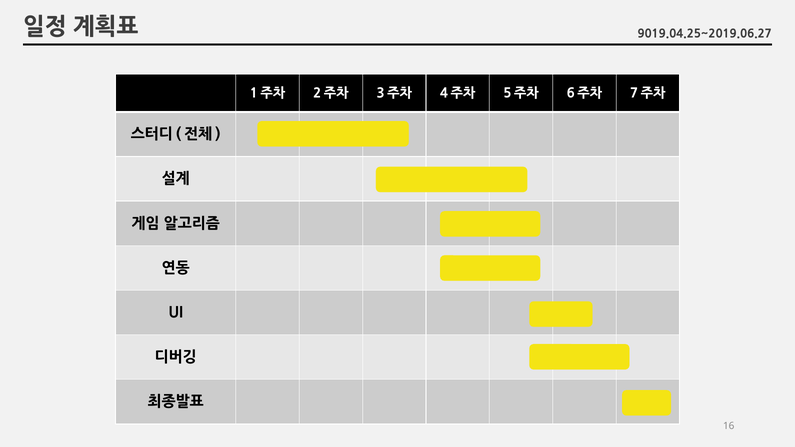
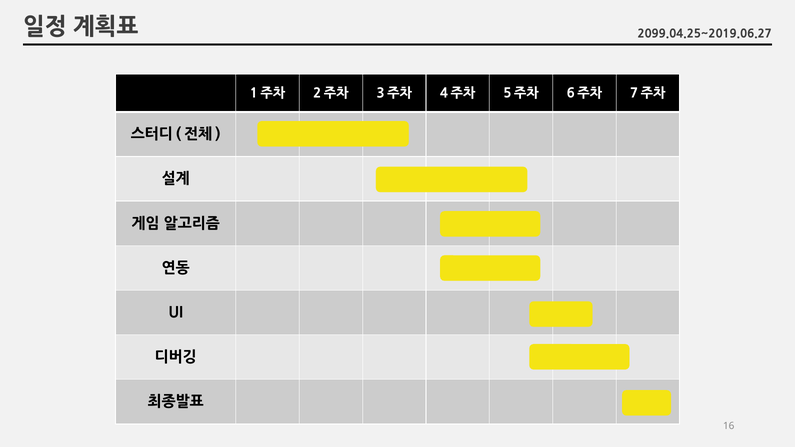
9019.04.25~2019.06.27: 9019.04.25~2019.06.27 -> 2099.04.25~2019.06.27
